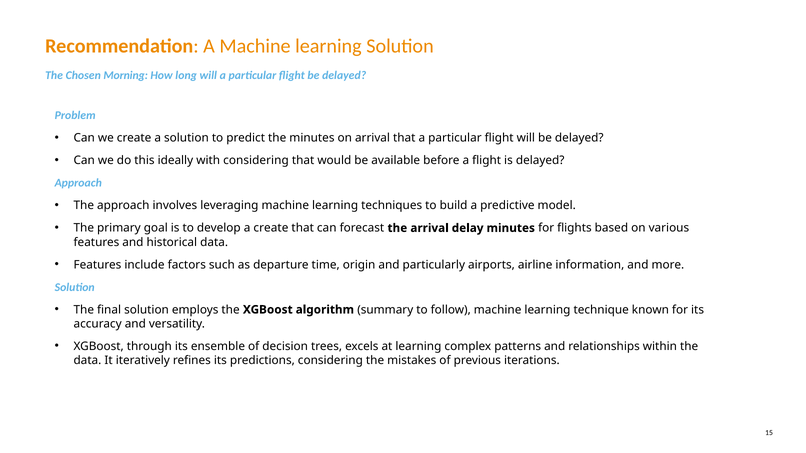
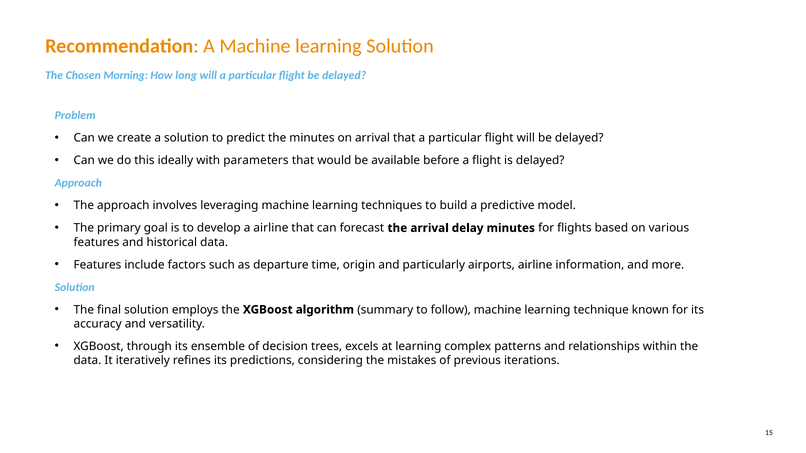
with considering: considering -> parameters
a create: create -> airline
